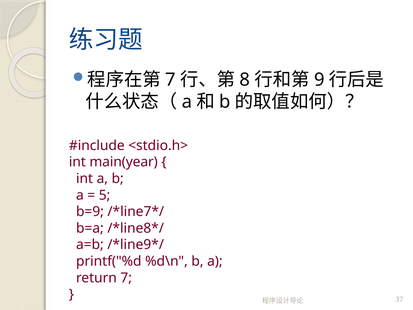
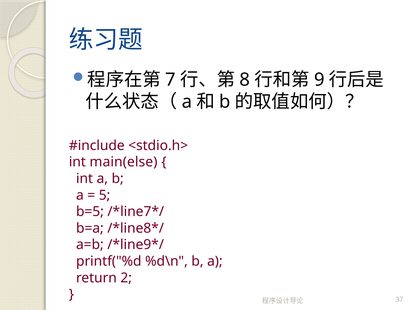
main(year: main(year -> main(else
b=9: b=9 -> b=5
return 7: 7 -> 2
